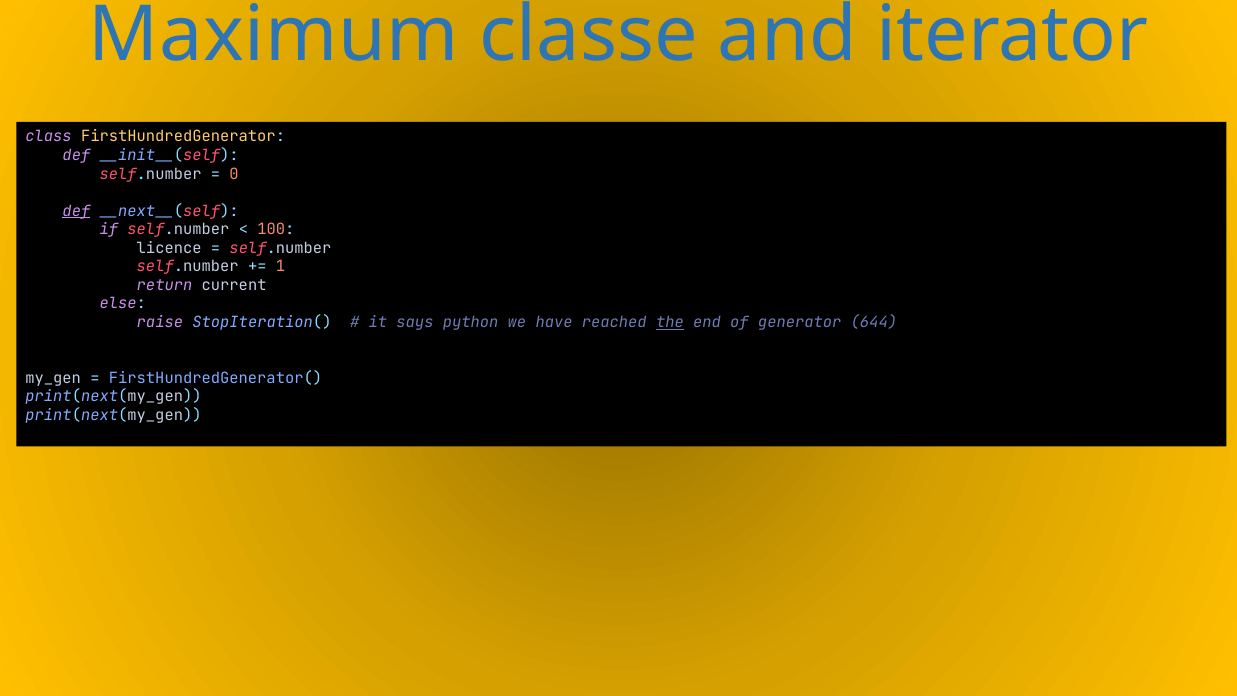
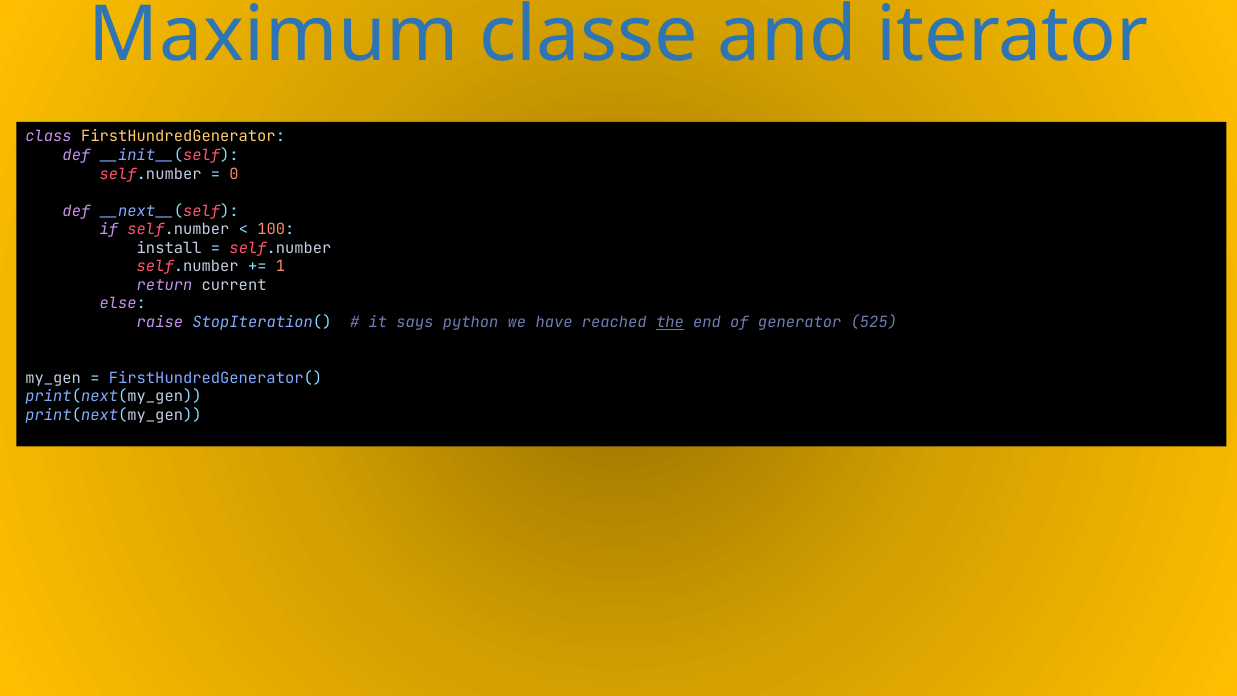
def at (76, 211) underline: present -> none
licence: licence -> install
644: 644 -> 525
